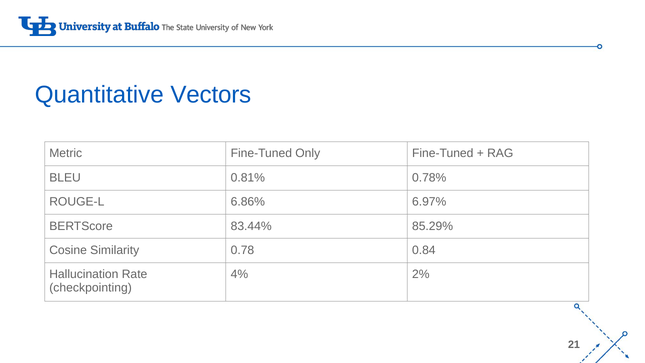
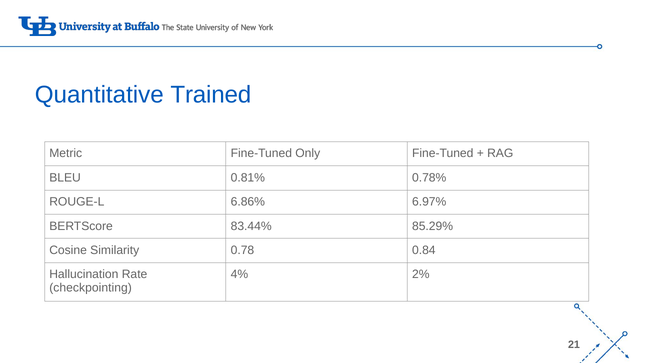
Vectors: Vectors -> Trained
